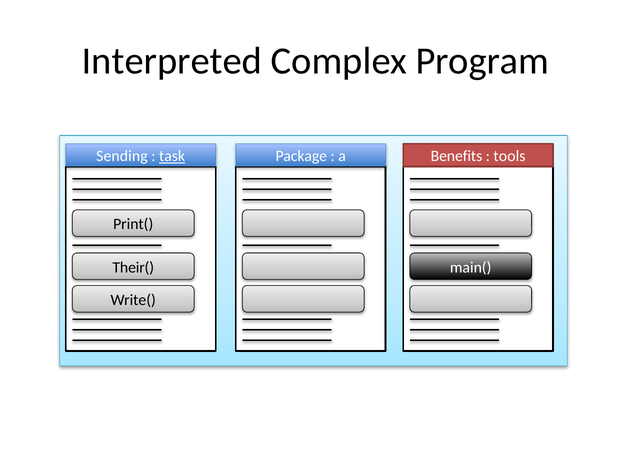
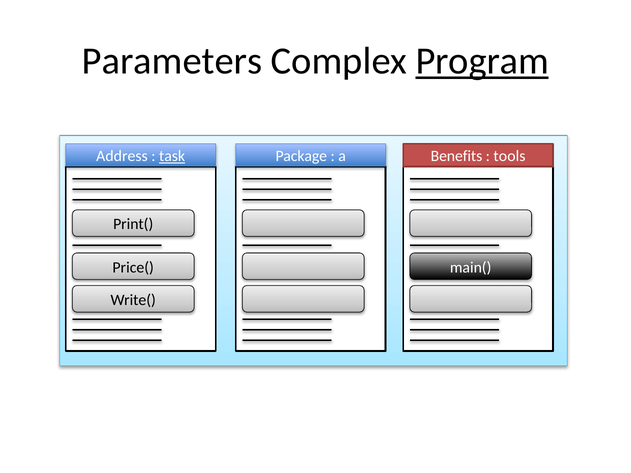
Interpreted: Interpreted -> Parameters
Program underline: none -> present
Sending: Sending -> Address
Their(: Their( -> Price(
